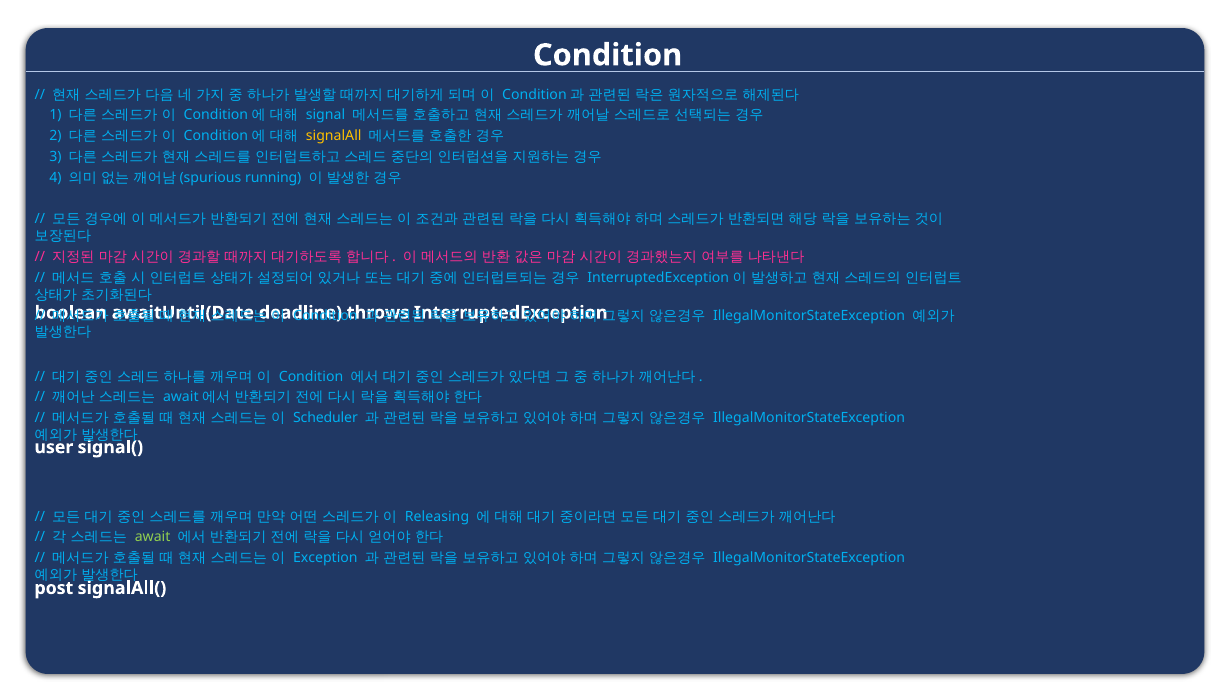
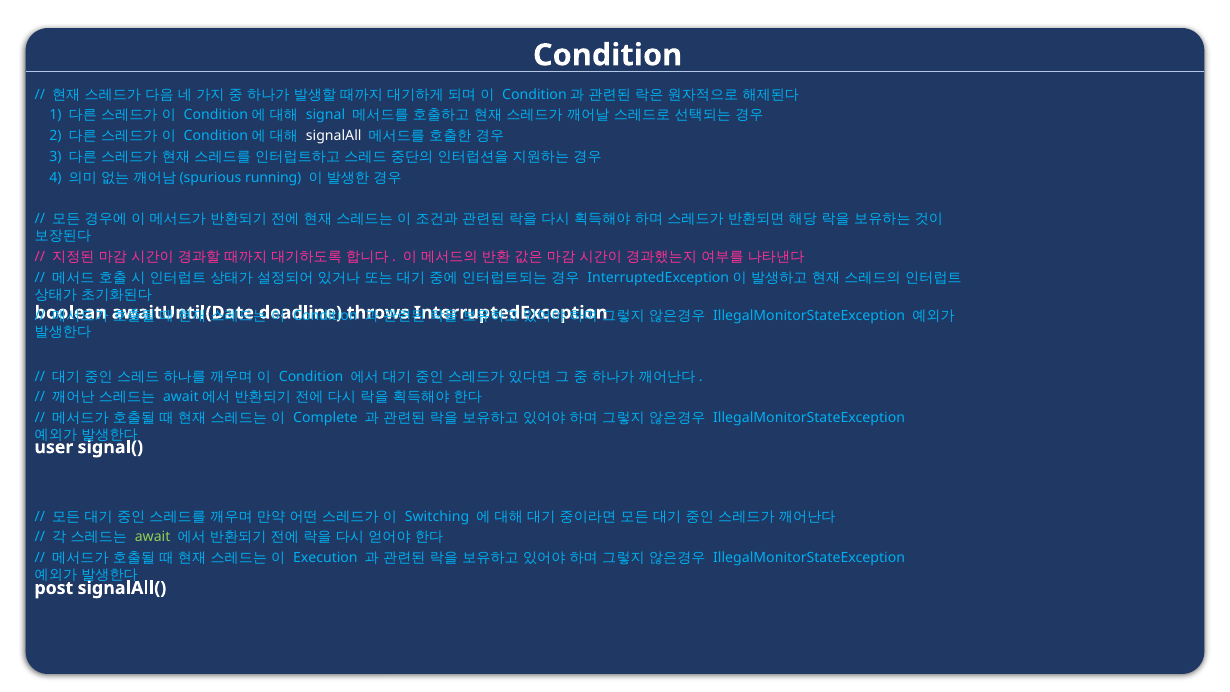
signalAll colour: yellow -> white
Scheduler: Scheduler -> Complete
Releasing: Releasing -> Switching
Exception: Exception -> Execution
